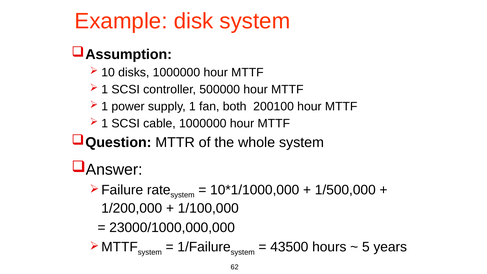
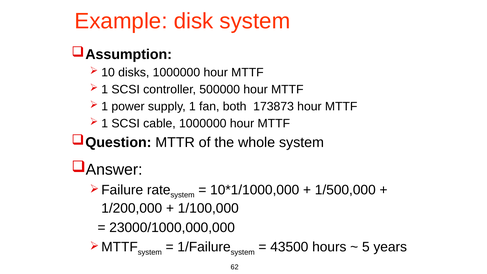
200100: 200100 -> 173873
